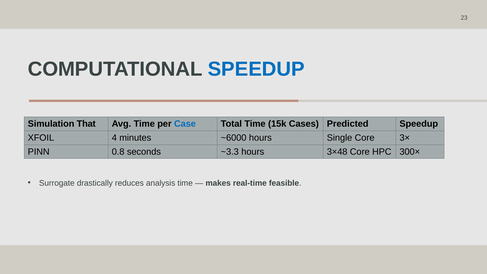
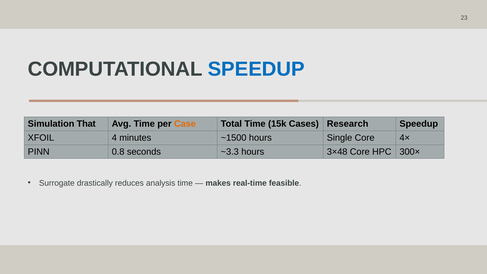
Case colour: blue -> orange
Predicted: Predicted -> Research
~6000: ~6000 -> ~1500
3×: 3× -> 4×
